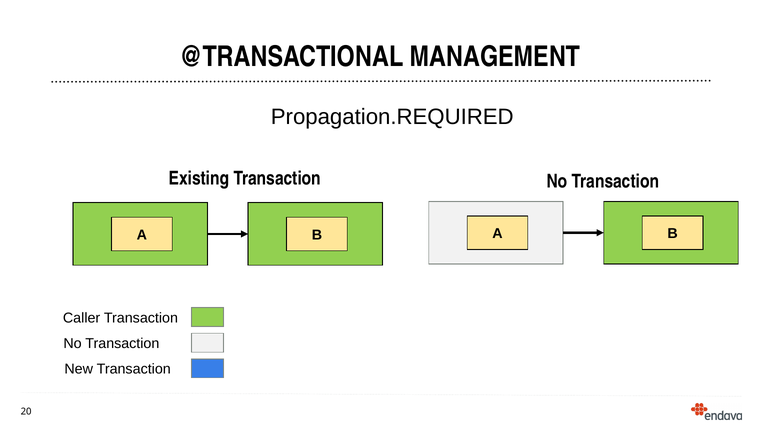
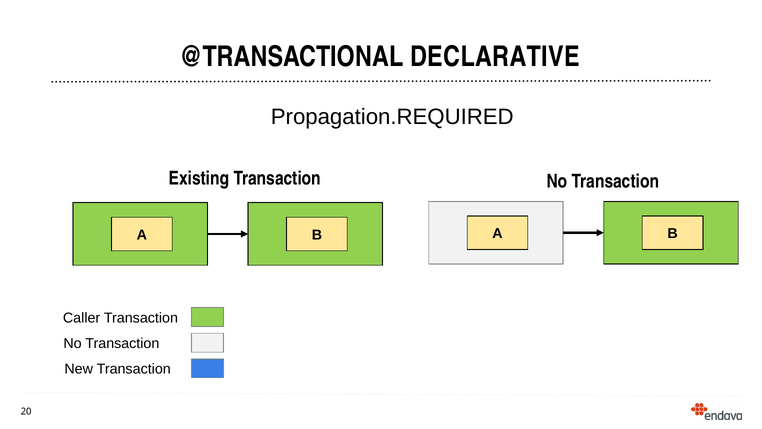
MANAGEMENT: MANAGEMENT -> DECLARATIVE
